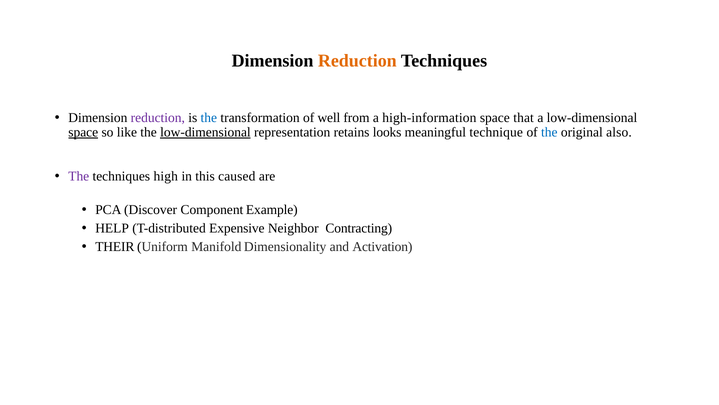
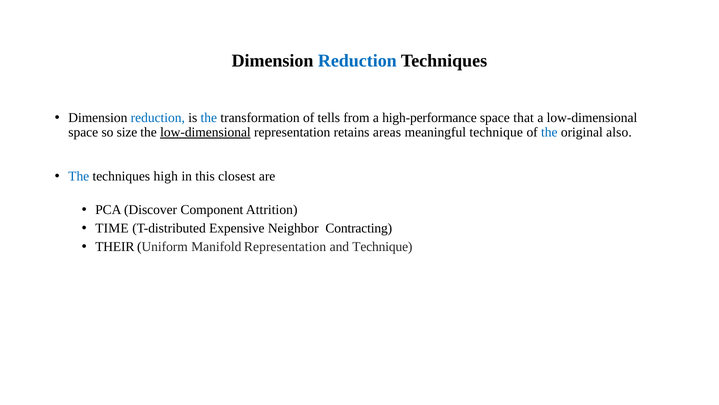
Reduction at (357, 60) colour: orange -> blue
reduction at (158, 118) colour: purple -> blue
well: well -> tells
high-information: high-information -> high-performance
space at (83, 132) underline: present -> none
like: like -> size
looks: looks -> areas
The at (79, 176) colour: purple -> blue
caused: caused -> closest
Example: Example -> Attrition
HELP: HELP -> TIME
Manifold Dimensionality: Dimensionality -> Representation
and Activation: Activation -> Technique
